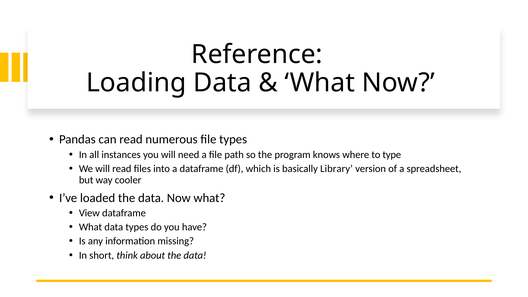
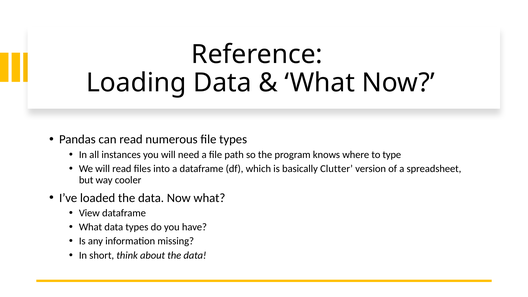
Library: Library -> Clutter
